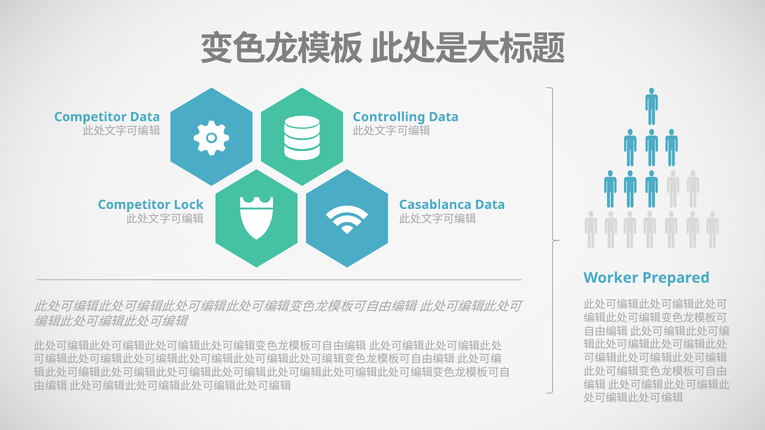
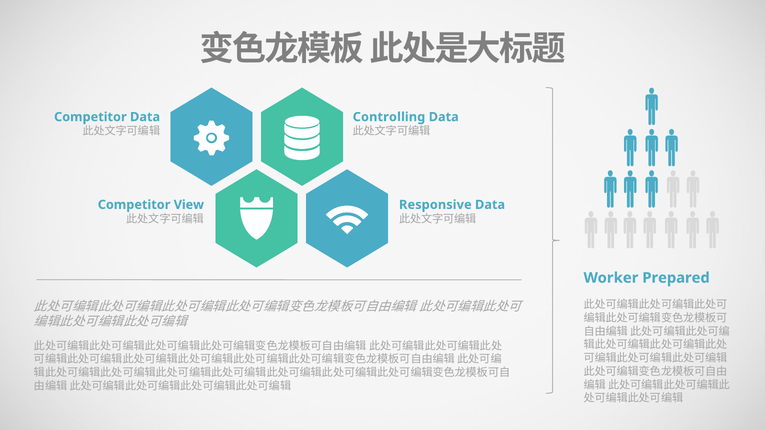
Lock: Lock -> View
Casablanca: Casablanca -> Responsive
